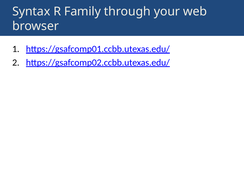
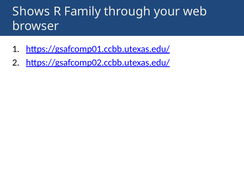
Syntax: Syntax -> Shows
